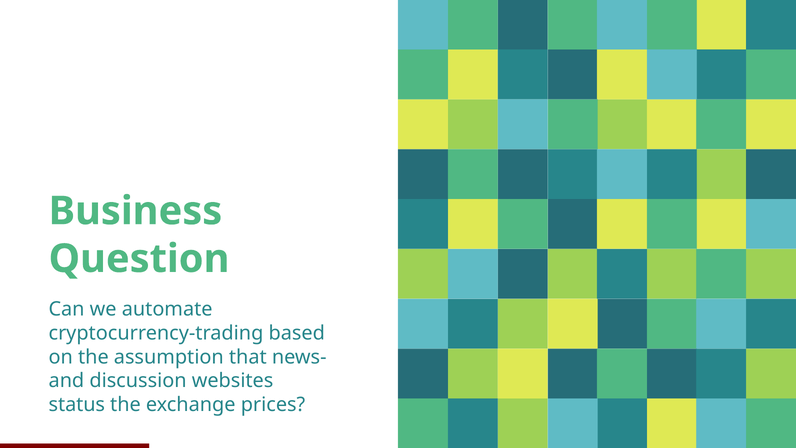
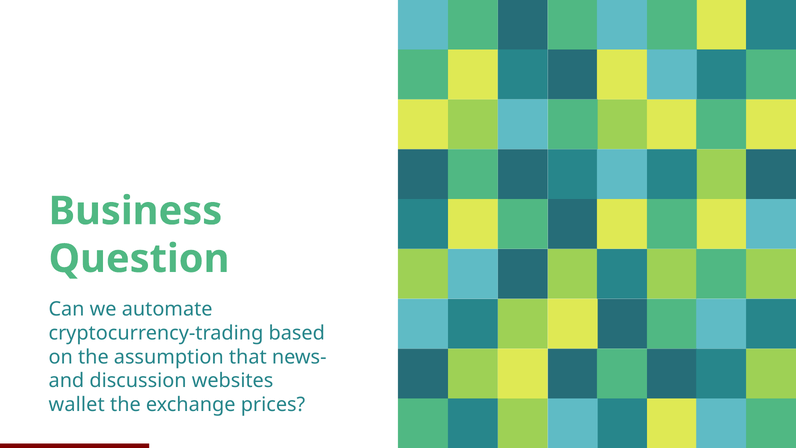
status: status -> wallet
